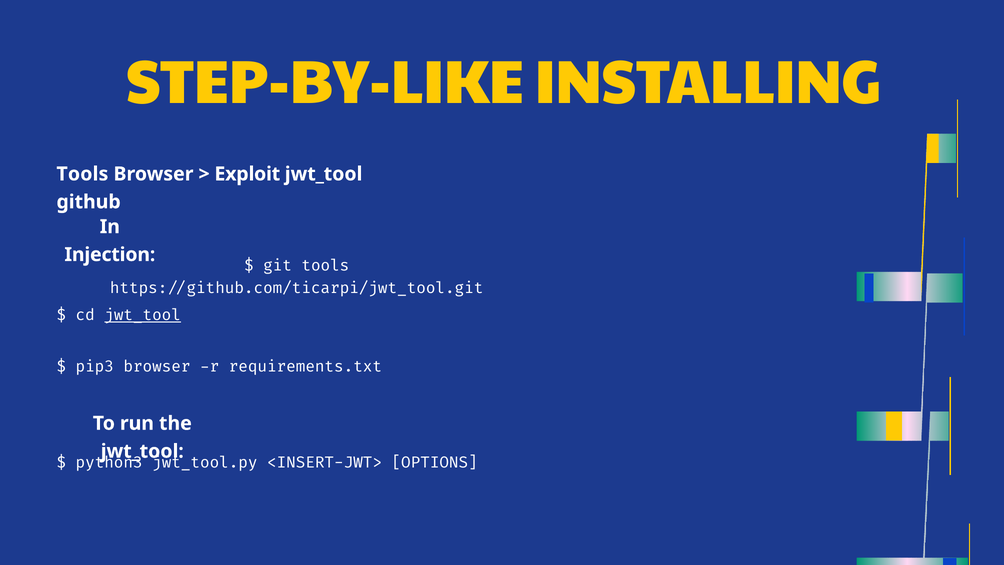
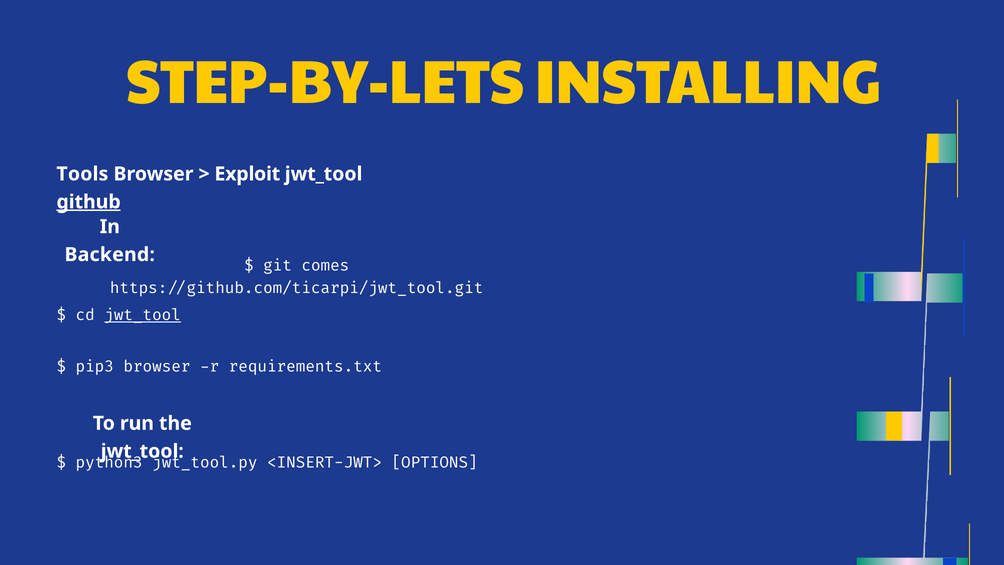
STEP-BY-LIKE: STEP-BY-LIKE -> STEP-BY-LETS
github underline: none -> present
Injection: Injection -> Backend
git tools: tools -> comes
